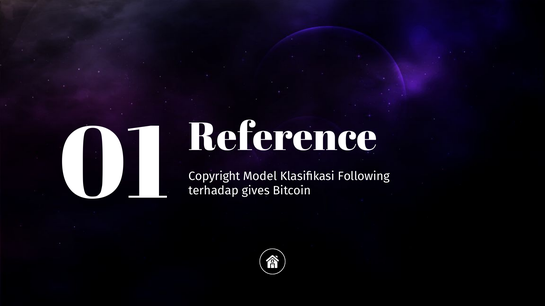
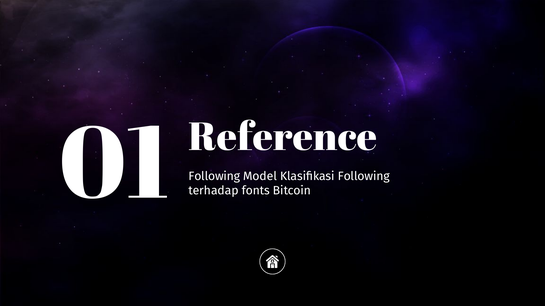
01 Copyright: Copyright -> Following
gives: gives -> fonts
